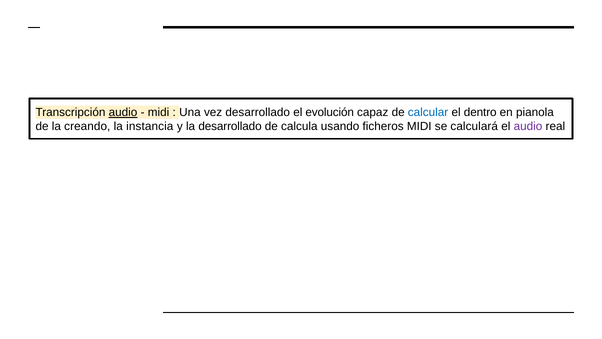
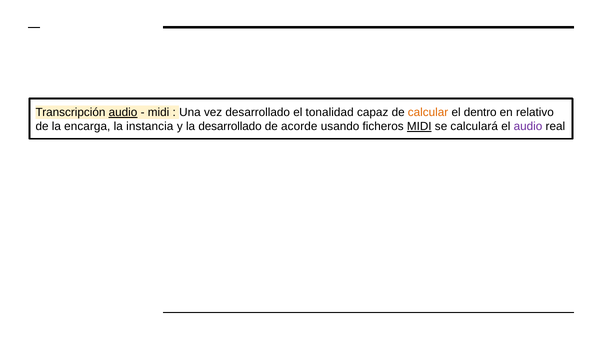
evolución: evolución -> tonalidad
calcular colour: blue -> orange
pianola: pianola -> relativo
creando: creando -> encarga
calcula: calcula -> acorde
MIDI at (419, 126) underline: none -> present
